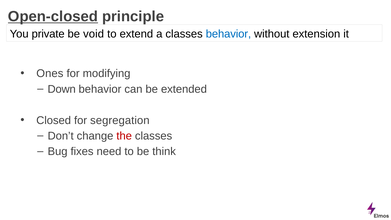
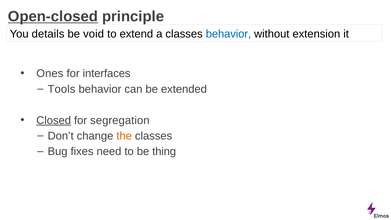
private: private -> details
modifying: modifying -> interfaces
Down: Down -> Tools
Closed underline: none -> present
the colour: red -> orange
think: think -> thing
